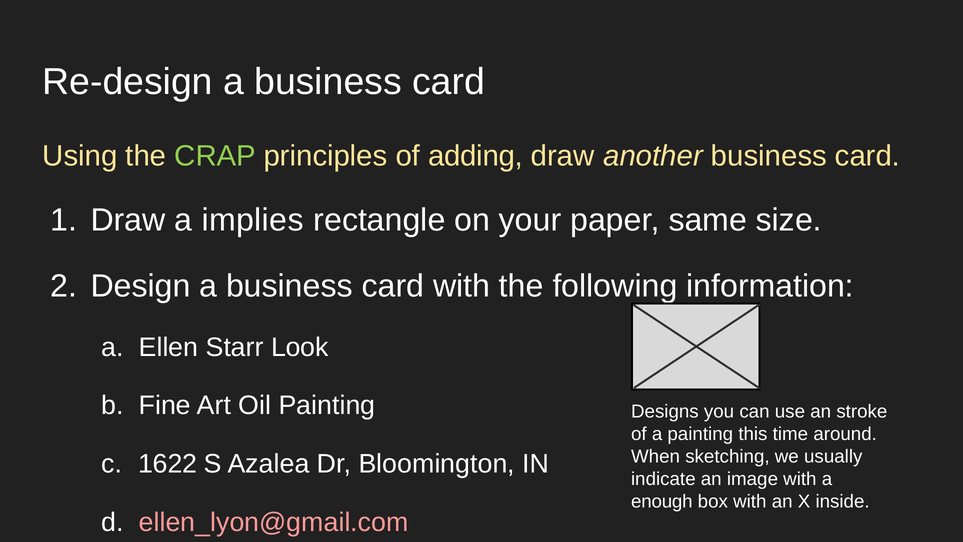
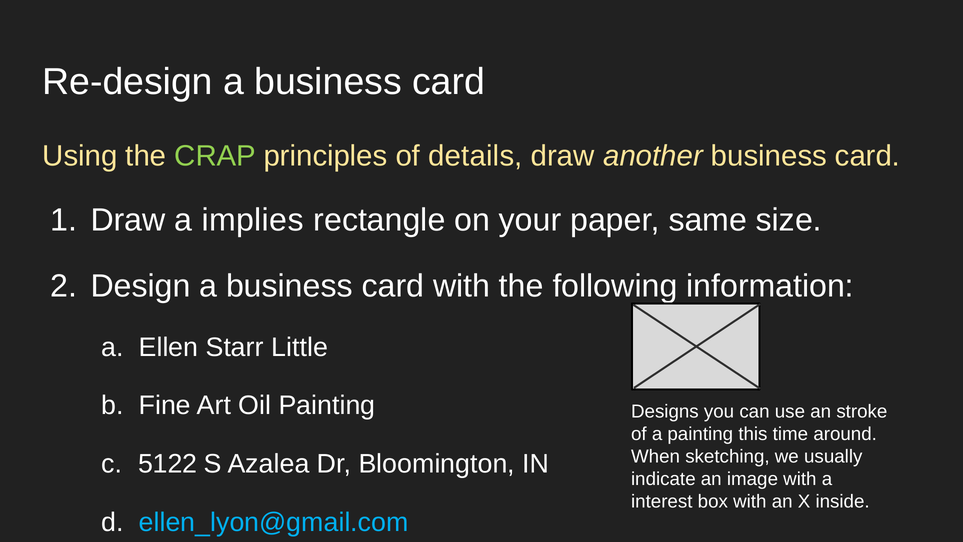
adding: adding -> details
Look: Look -> Little
1622: 1622 -> 5122
enough: enough -> interest
ellen_lyon@gmail.com colour: pink -> light blue
